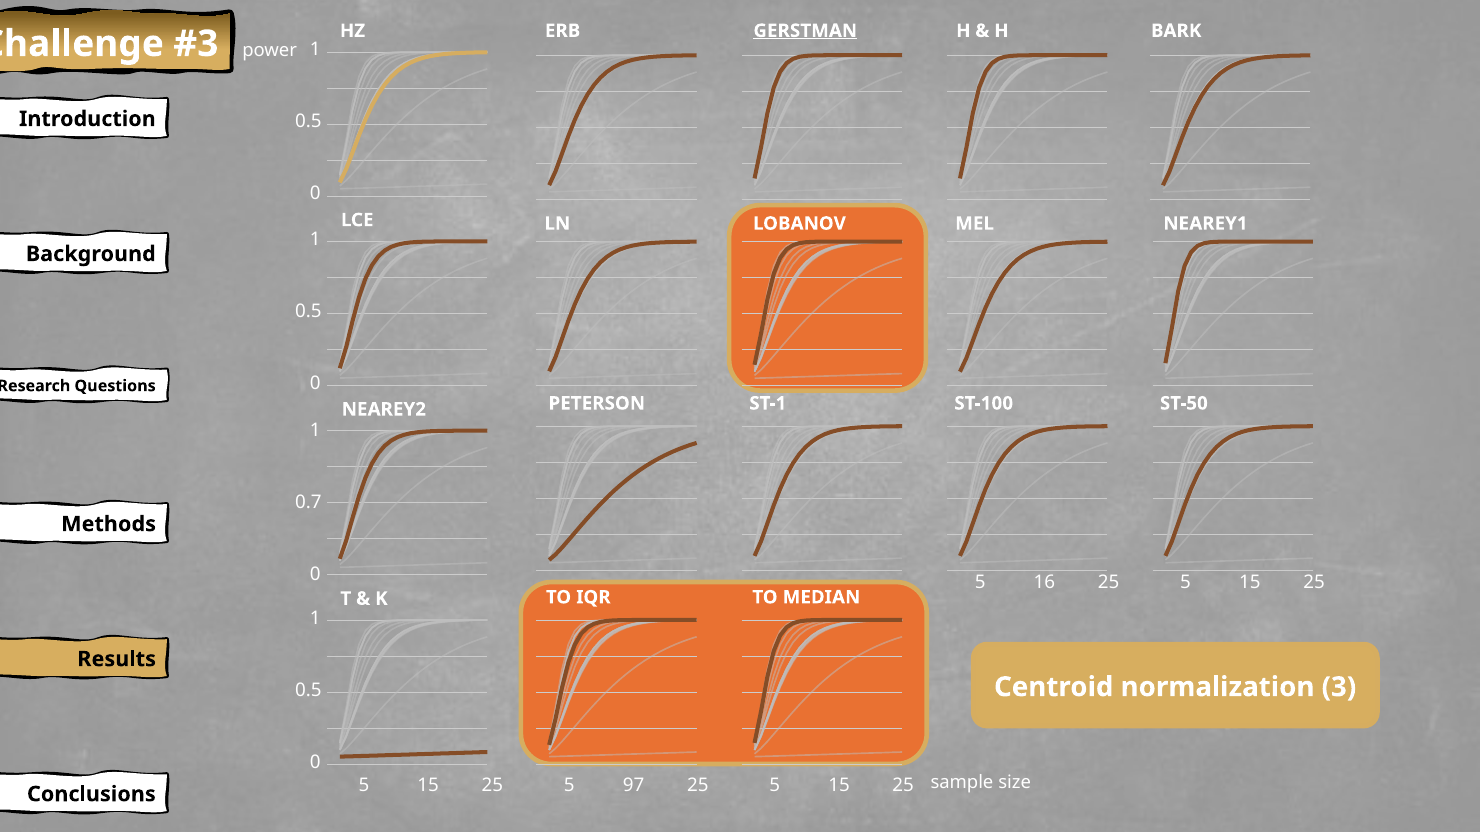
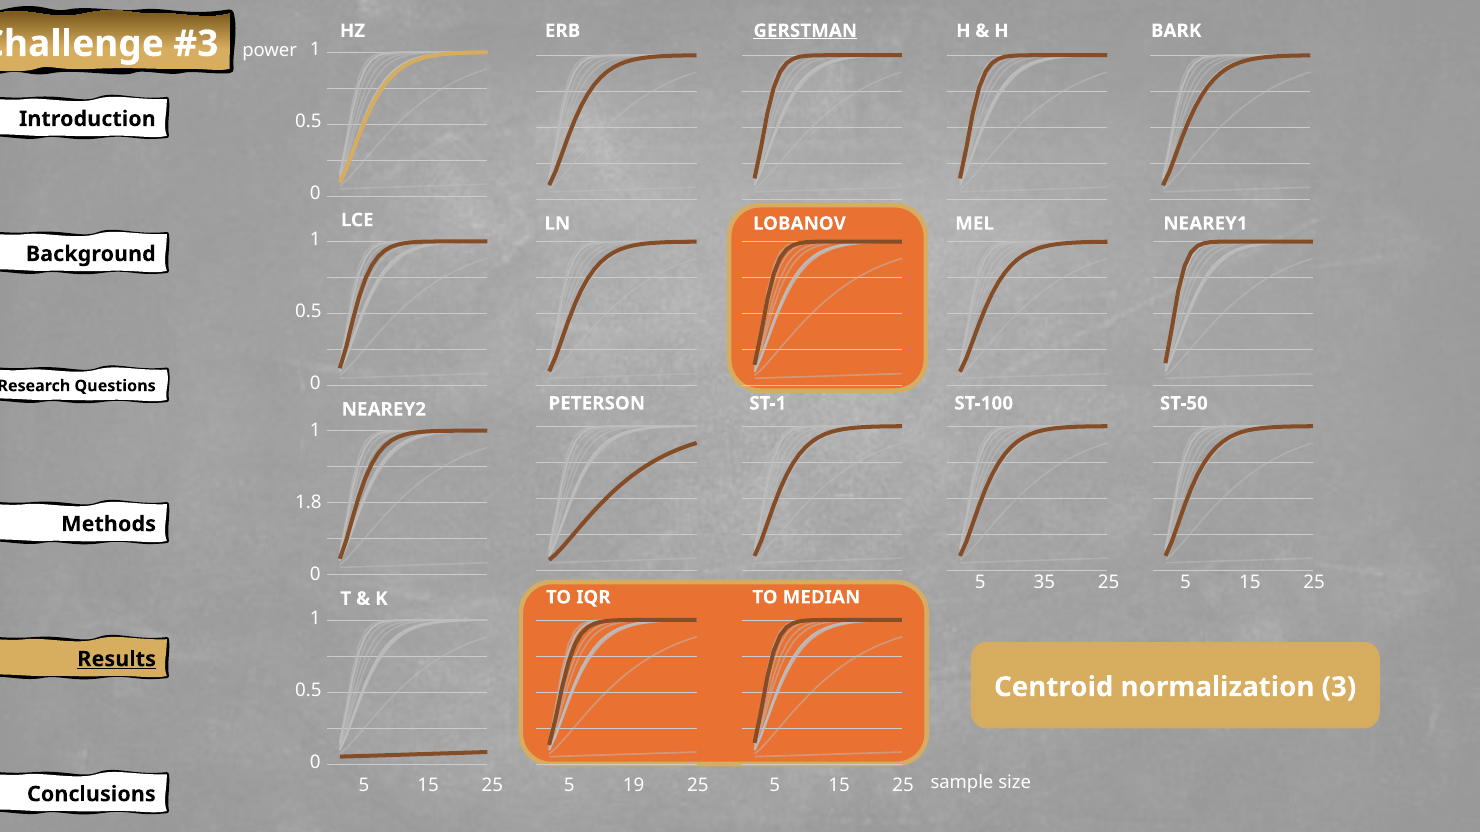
0.7: 0.7 -> 1.8
16: 16 -> 35
Results underline: none -> present
97: 97 -> 19
